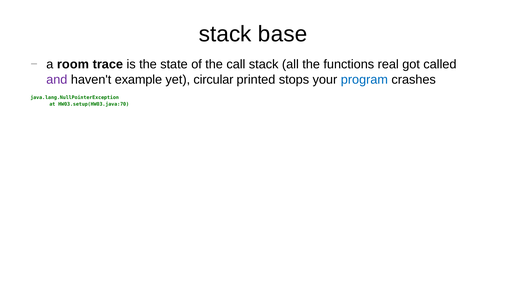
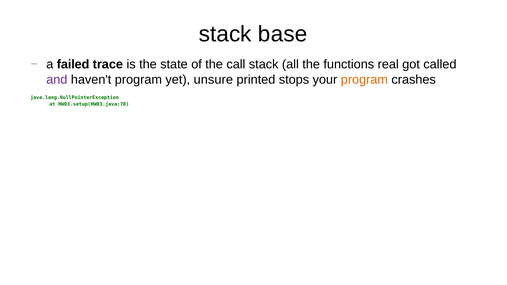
room: room -> failed
haven't example: example -> program
circular: circular -> unsure
program at (364, 80) colour: blue -> orange
